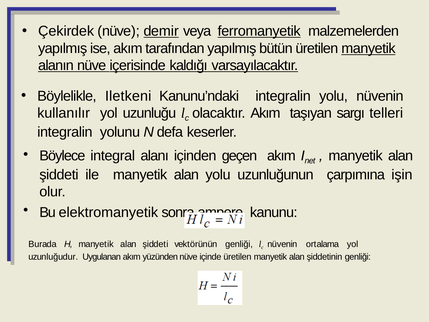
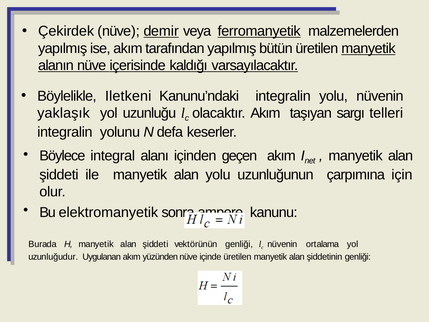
kullanılır: kullanılır -> yaklaşık
işin: işin -> için
